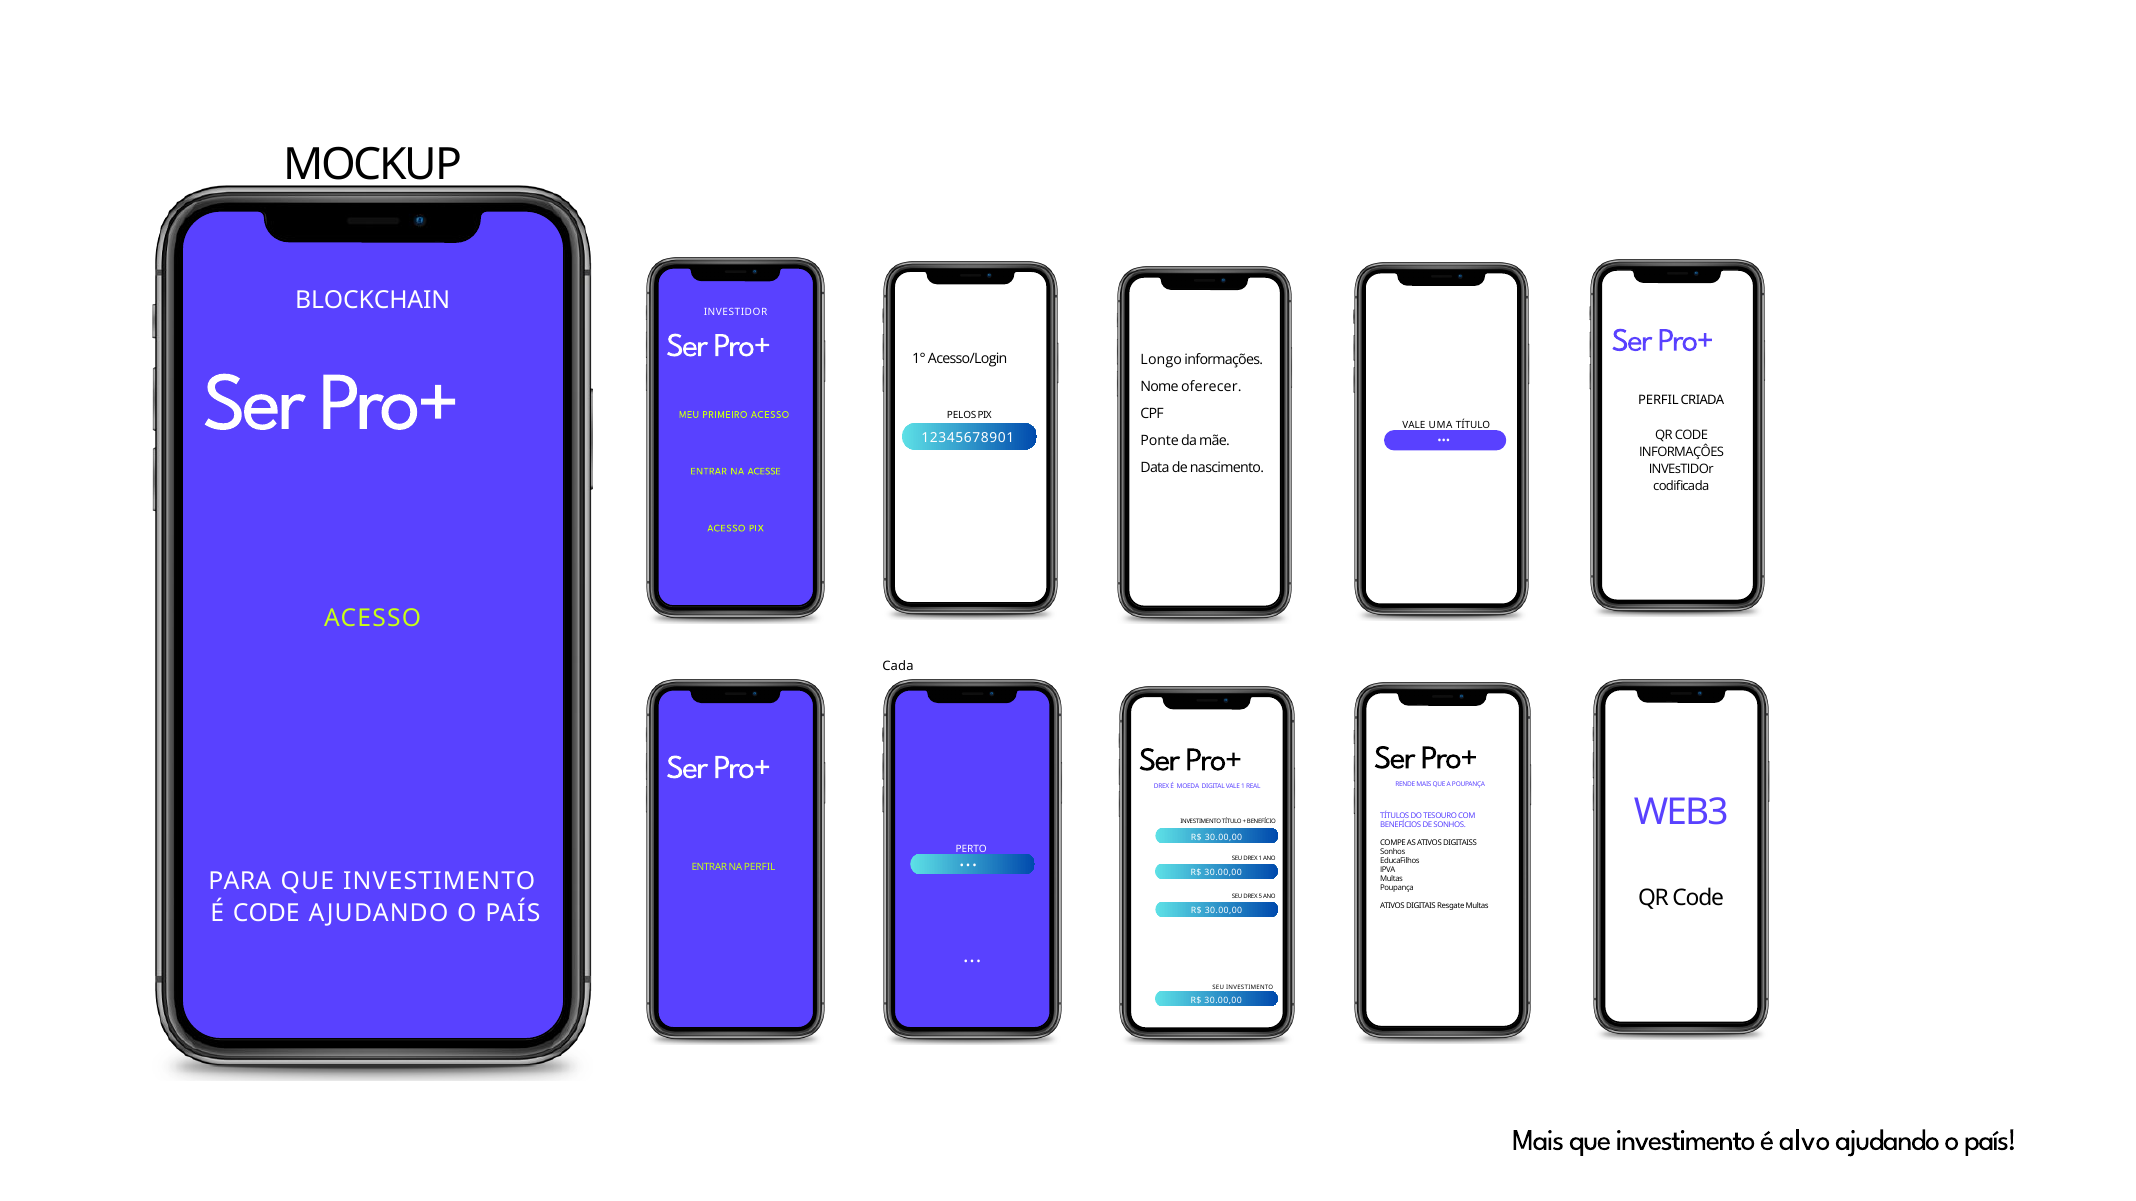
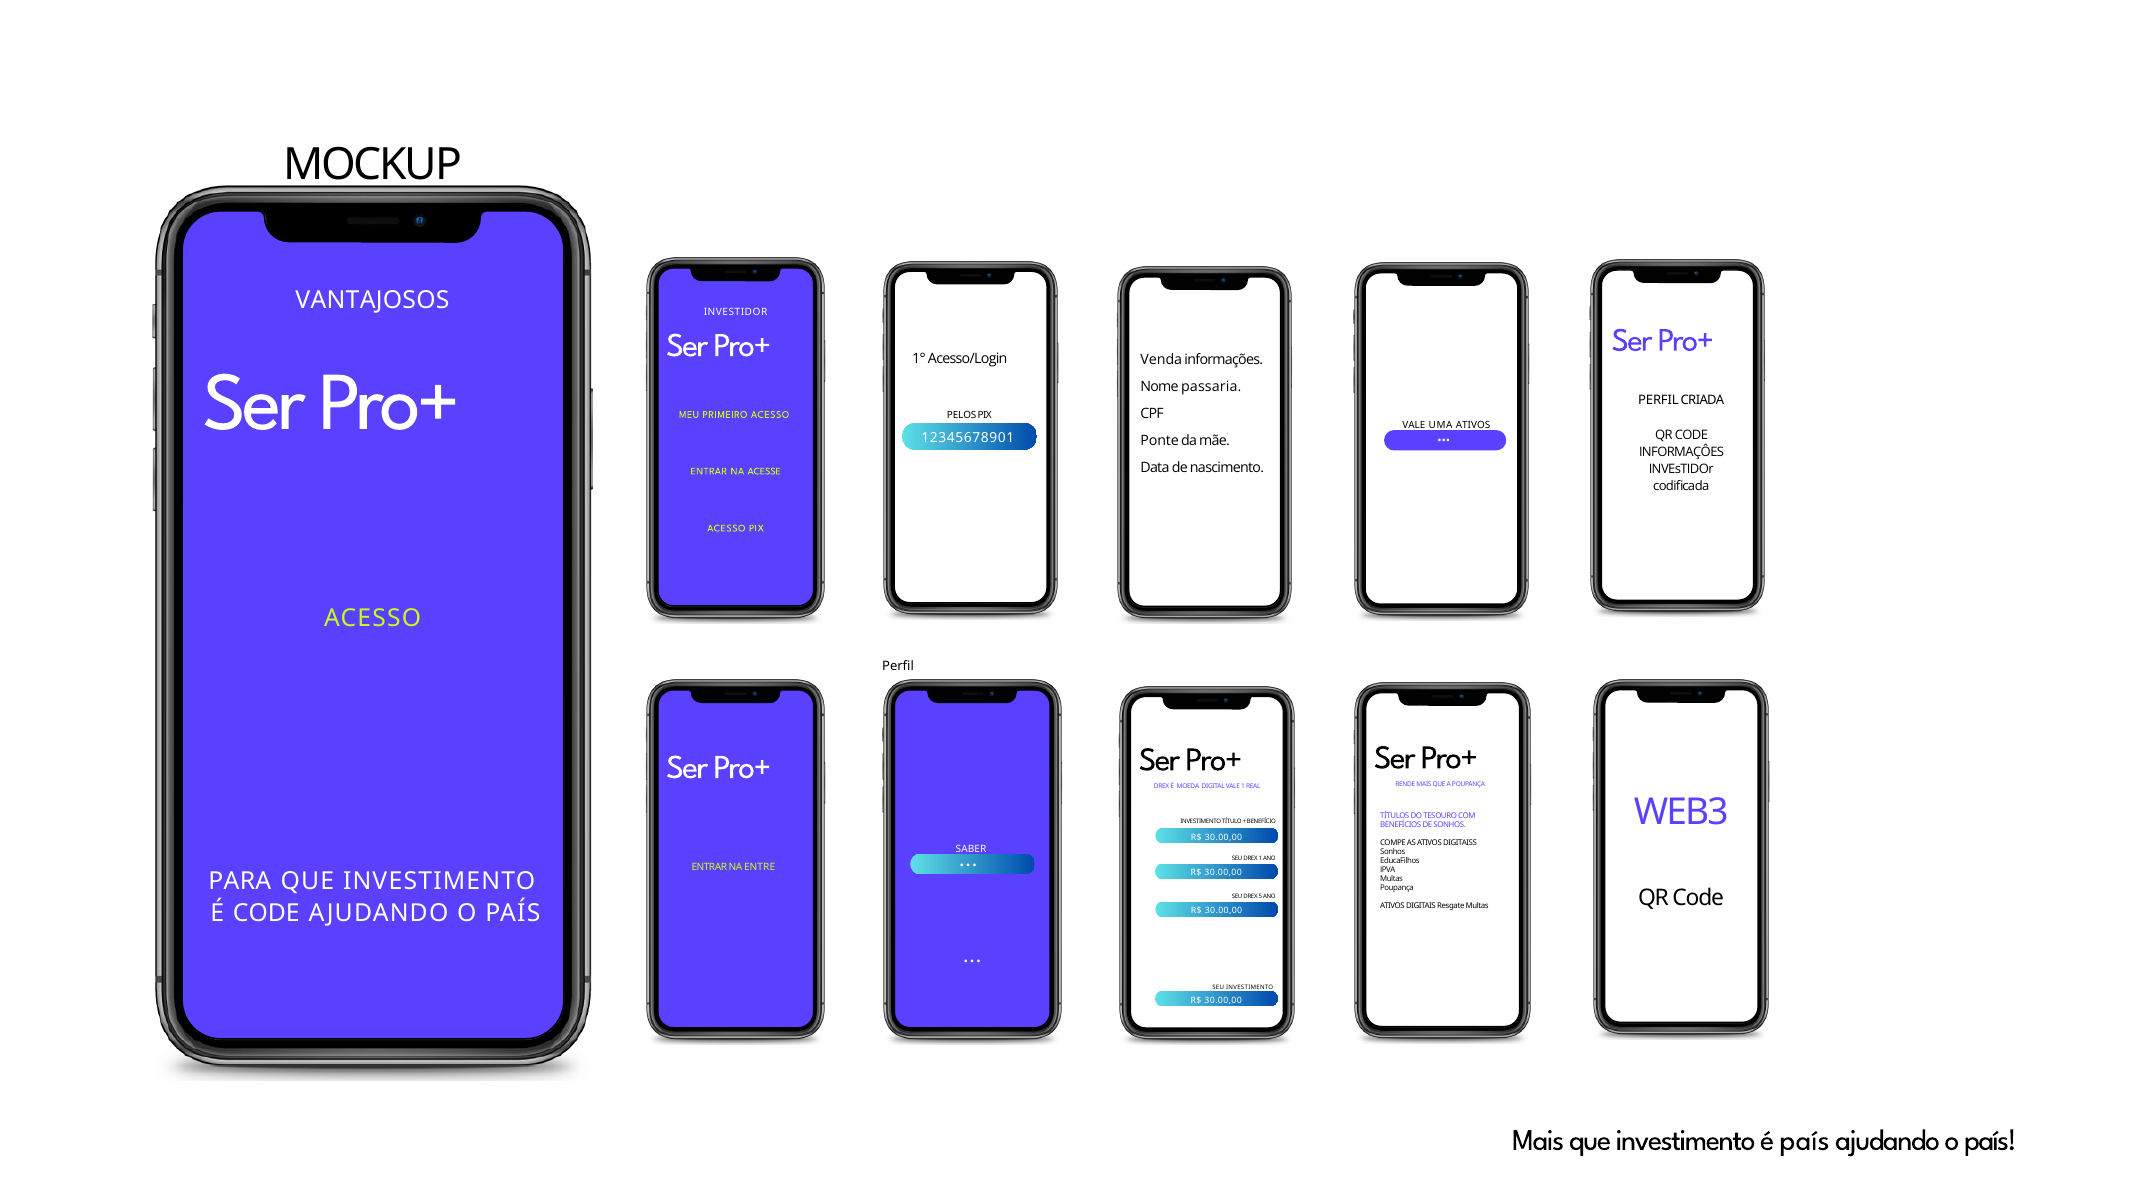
BLOCKCHAIN: BLOCKCHAIN -> VANTAJOSOS
Longo: Longo -> Venda
oferecer: oferecer -> passaria
UMA TÍTULO: TÍTULO -> ATIVOS
Cada at (898, 667): Cada -> Perfil
PERTO: PERTO -> SABER
NA PERFIL: PERFIL -> ENTRE
é alvo: alvo -> país
